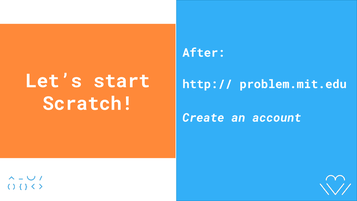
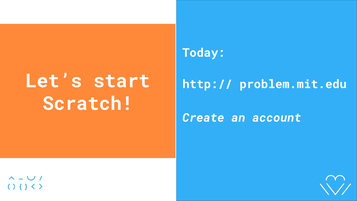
After: After -> Today
